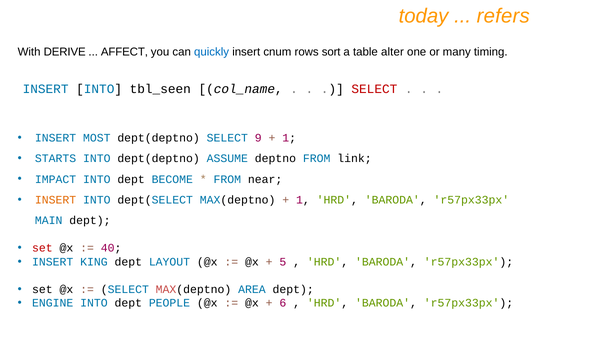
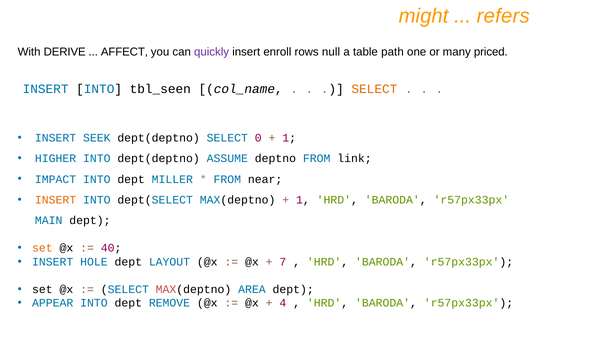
today: today -> might
quickly colour: blue -> purple
cnum: cnum -> enroll
sort: sort -> null
alter: alter -> path
timing: timing -> priced
SELECT at (374, 89) colour: red -> orange
MOST: MOST -> SEEK
9: 9 -> 0
STARTS: STARTS -> HIGHER
BECOME: BECOME -> MILLER
set at (42, 248) colour: red -> orange
KING: KING -> HOLE
5: 5 -> 7
ENGINE: ENGINE -> APPEAR
PEOPLE: PEOPLE -> REMOVE
6: 6 -> 4
